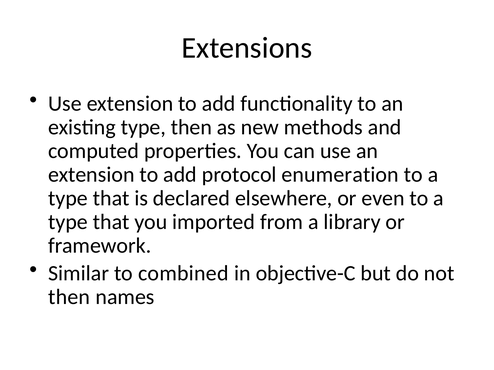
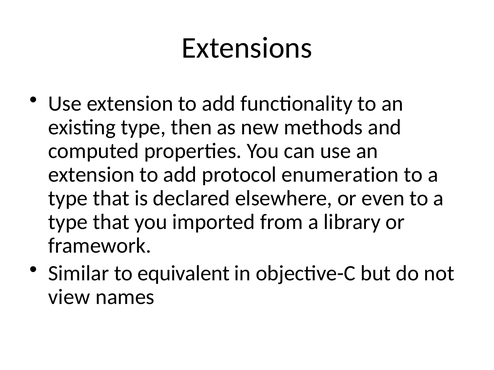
combined: combined -> equivalent
then at (69, 297): then -> view
